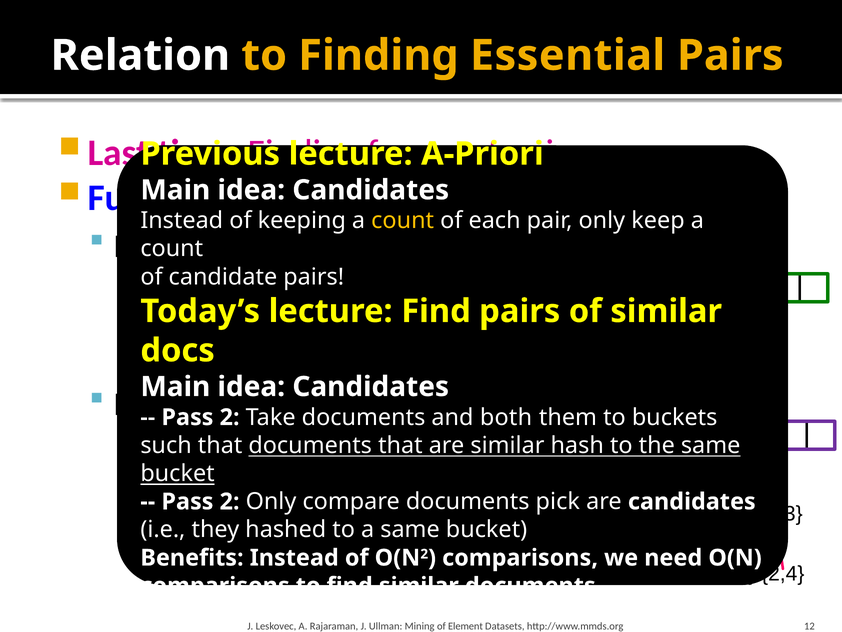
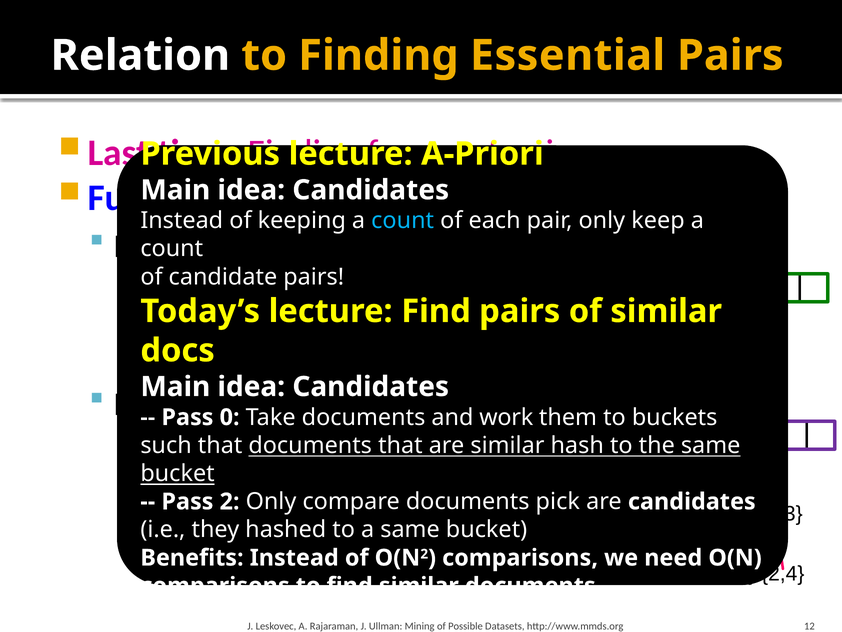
count at (403, 220) colour: yellow -> light blue
2 at (230, 417): 2 -> 0
both: both -> work
Element: Element -> Possible
